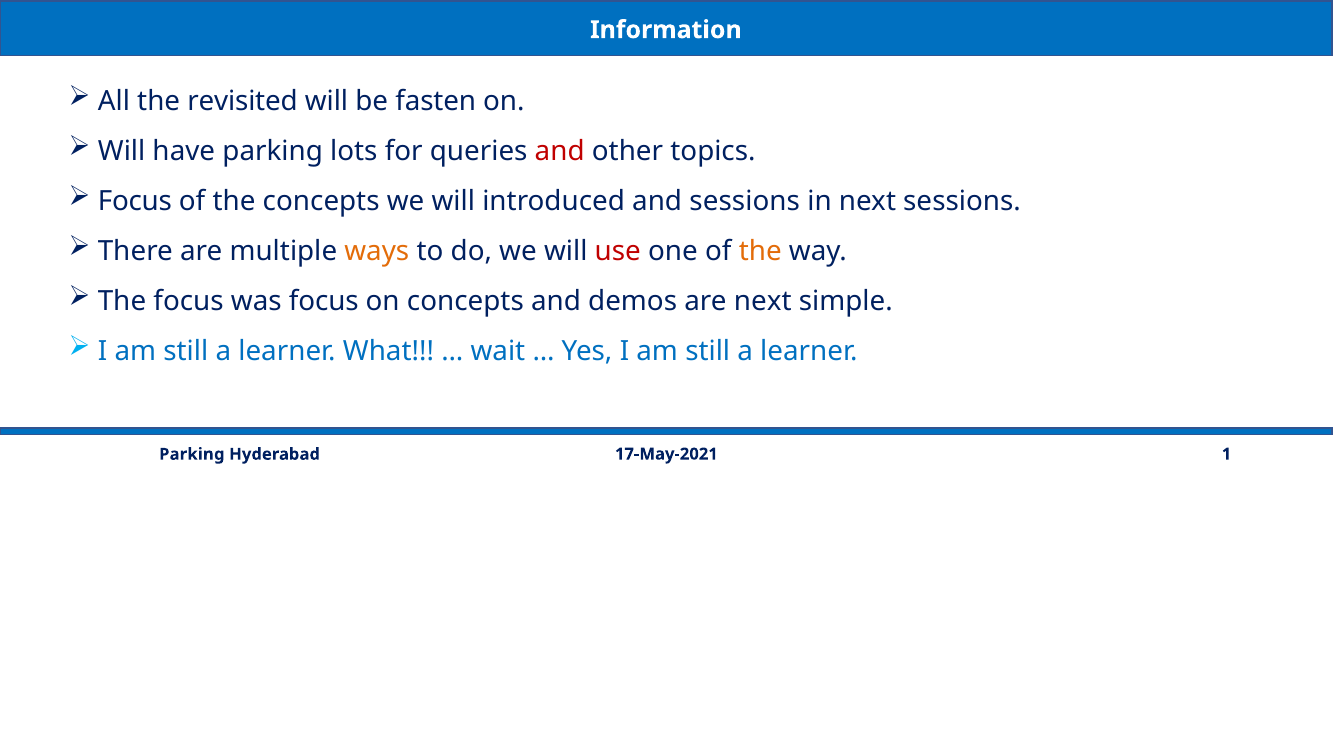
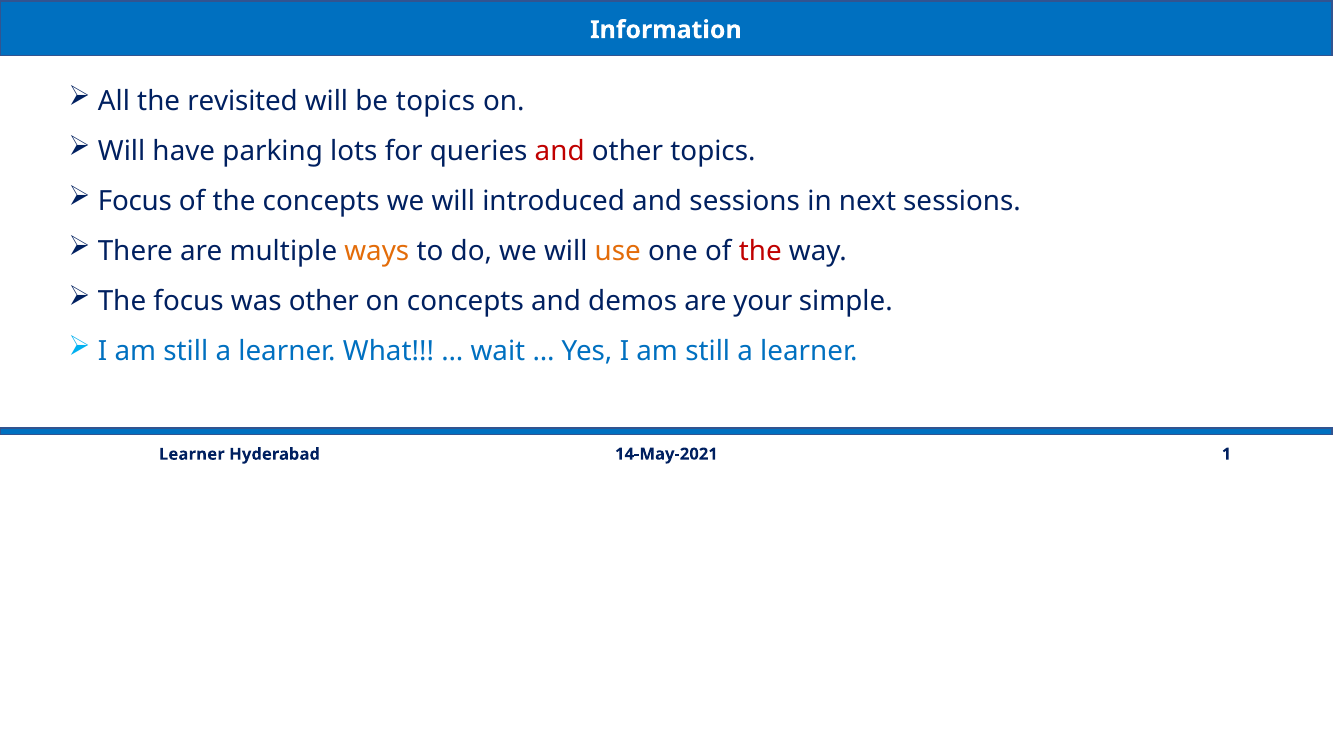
be fasten: fasten -> topics
use colour: red -> orange
the at (760, 251) colour: orange -> red
was focus: focus -> other
are next: next -> your
17-May-2021: 17-May-2021 -> 14-May-2021
Parking at (192, 454): Parking -> Learner
